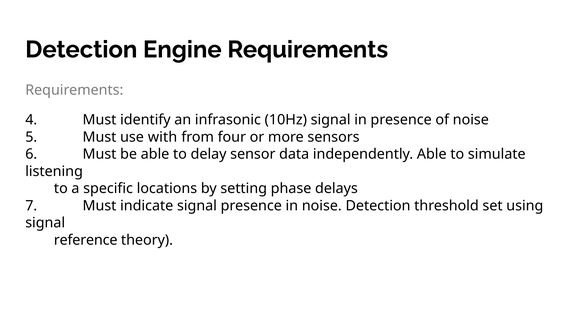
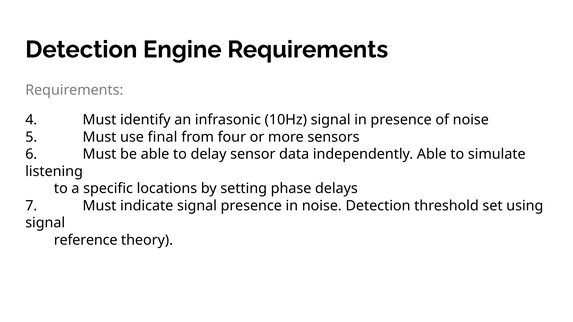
with: with -> final
